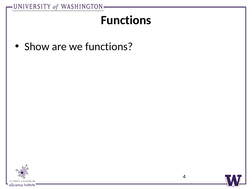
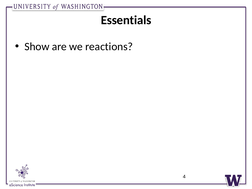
Functions at (126, 20): Functions -> Essentials
we functions: functions -> reactions
